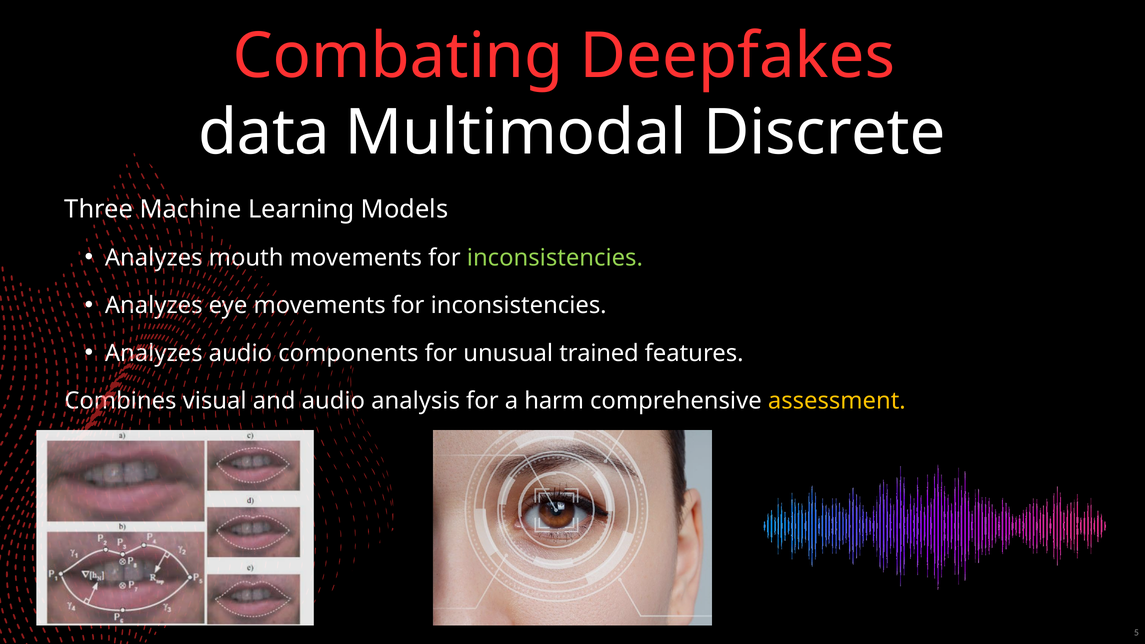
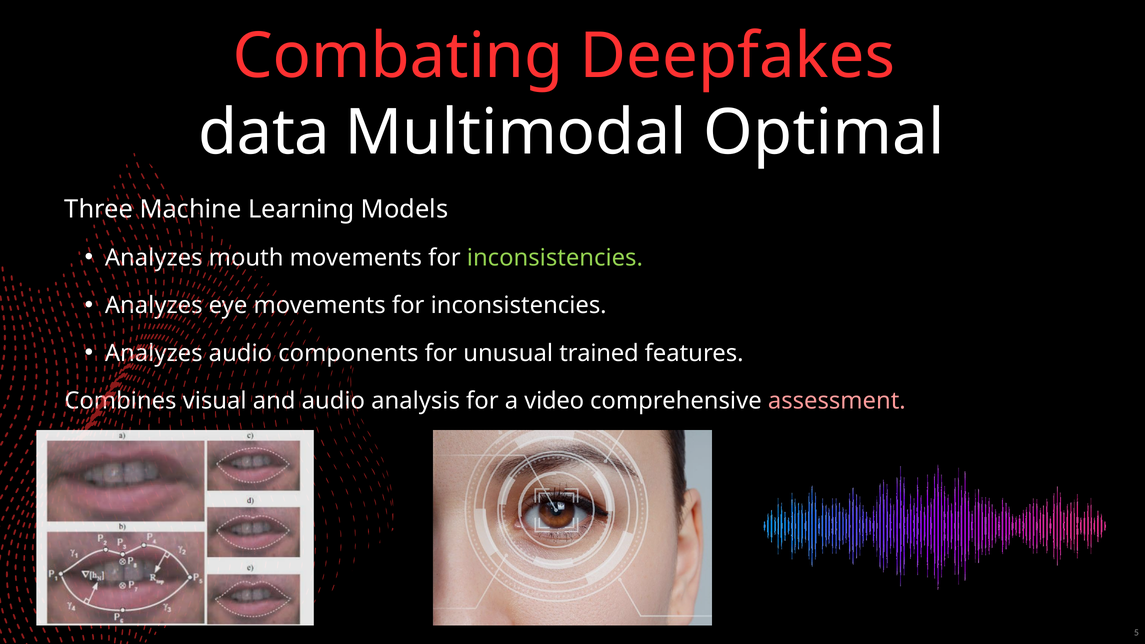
Discrete: Discrete -> Optimal
harm: harm -> video
assessment colour: yellow -> pink
